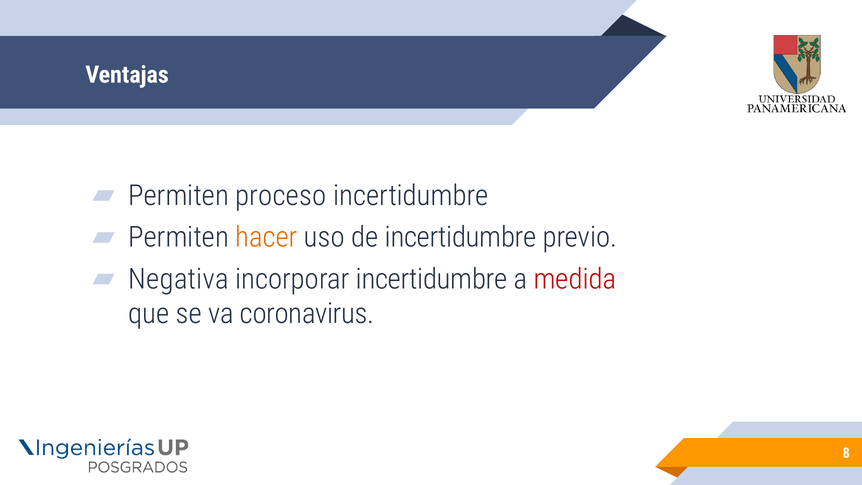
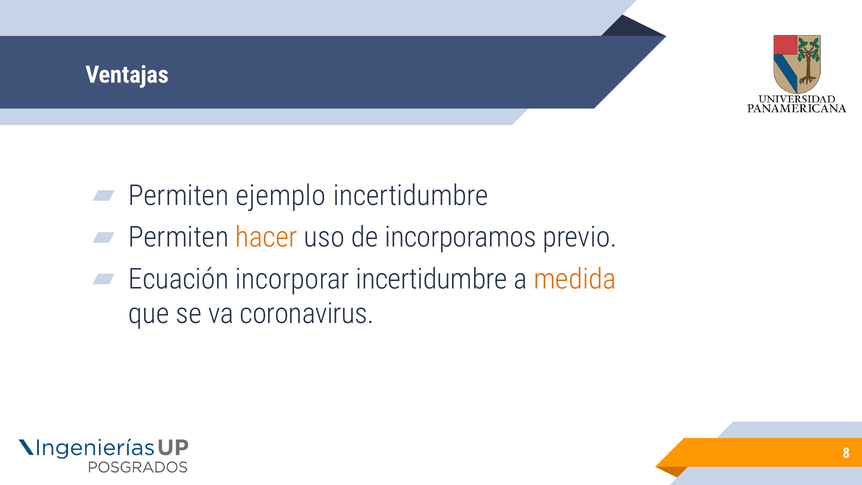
proceso: proceso -> ejemplo
de incertidumbre: incertidumbre -> incorporamos
Negativa: Negativa -> Ecuación
medida colour: red -> orange
